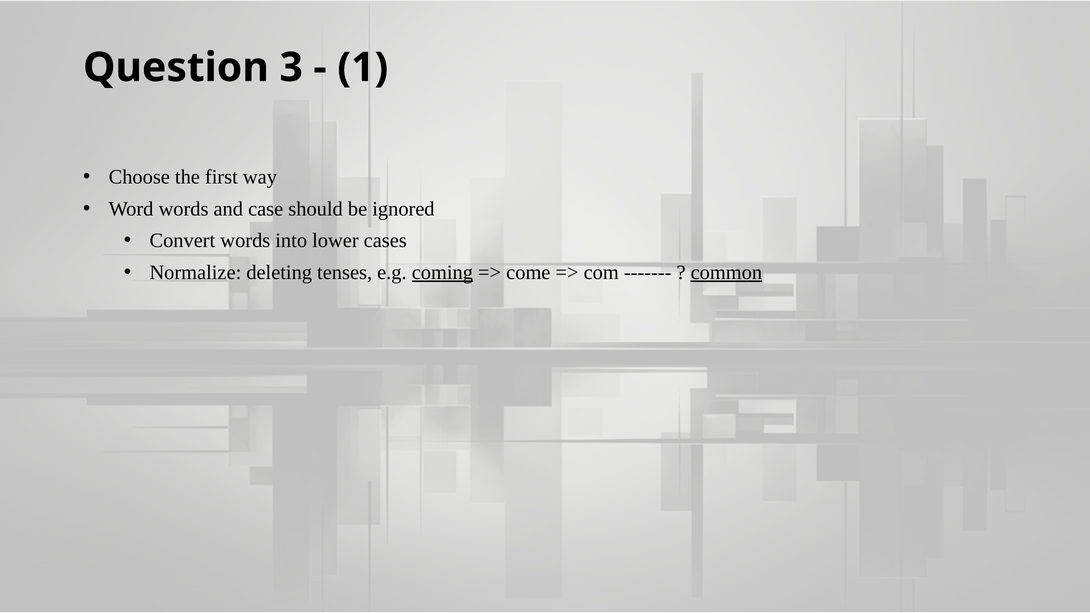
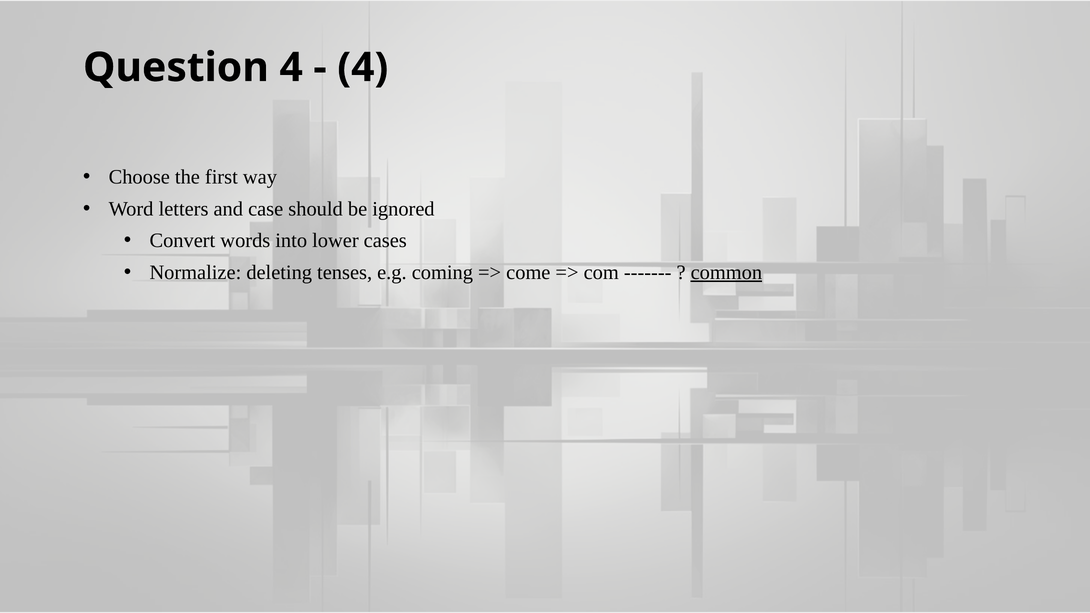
Question 3: 3 -> 4
1 at (363, 68): 1 -> 4
Word words: words -> letters
coming underline: present -> none
